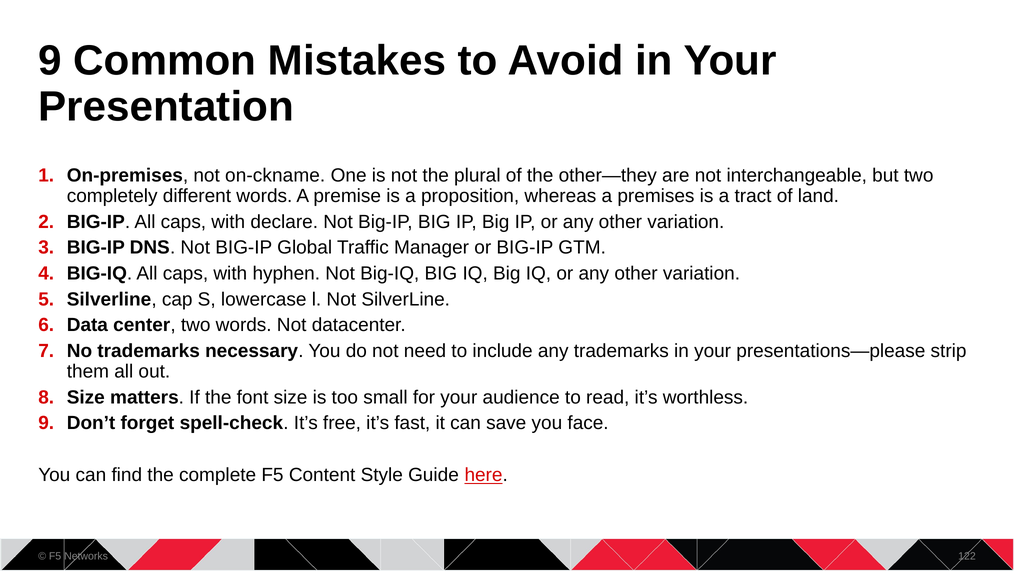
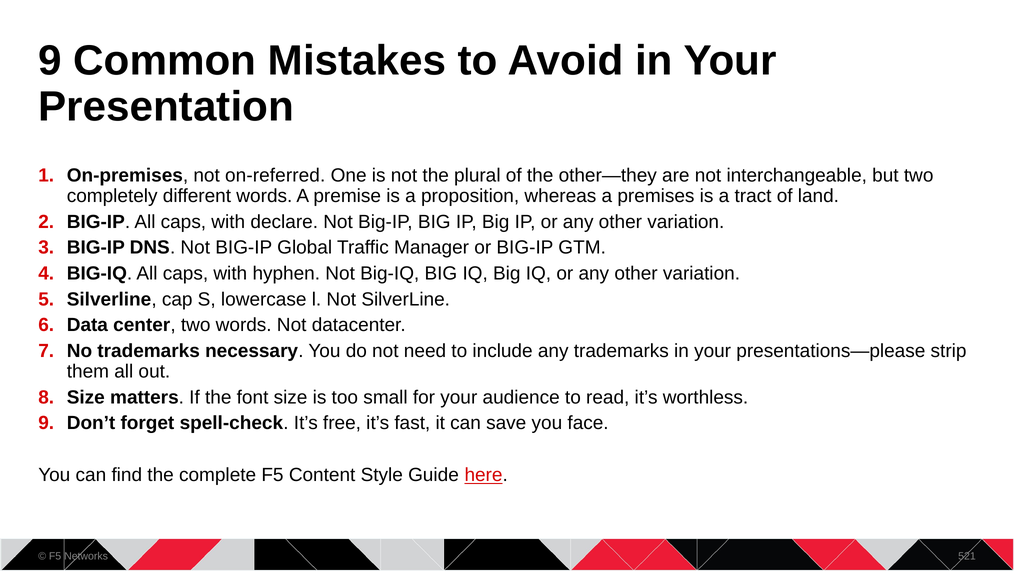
on-ckname: on-ckname -> on-referred
122: 122 -> 521
